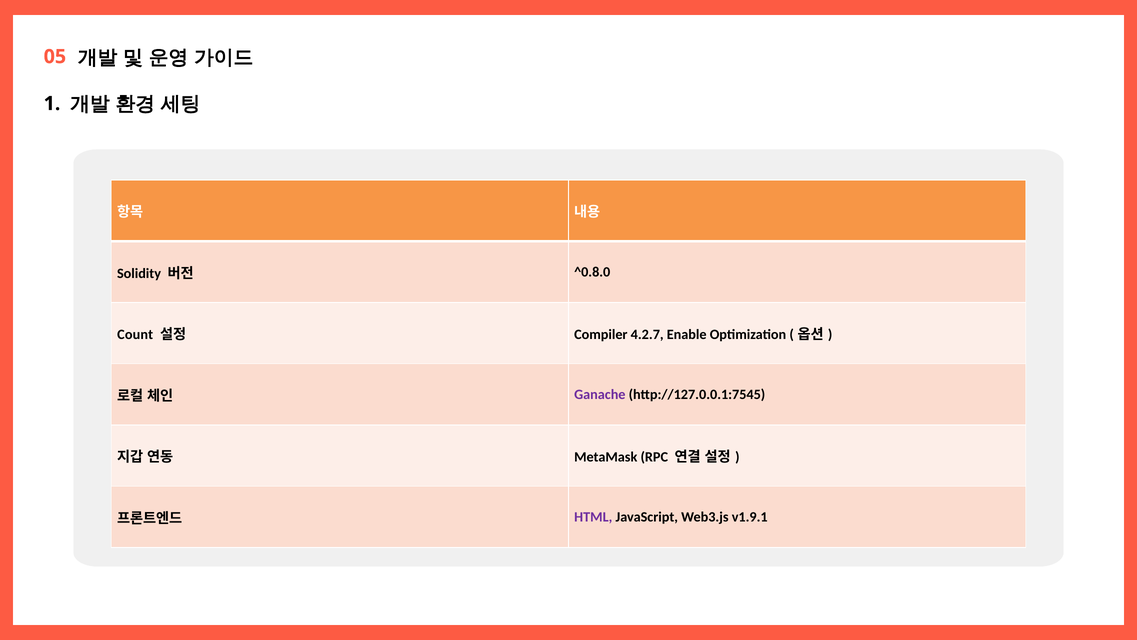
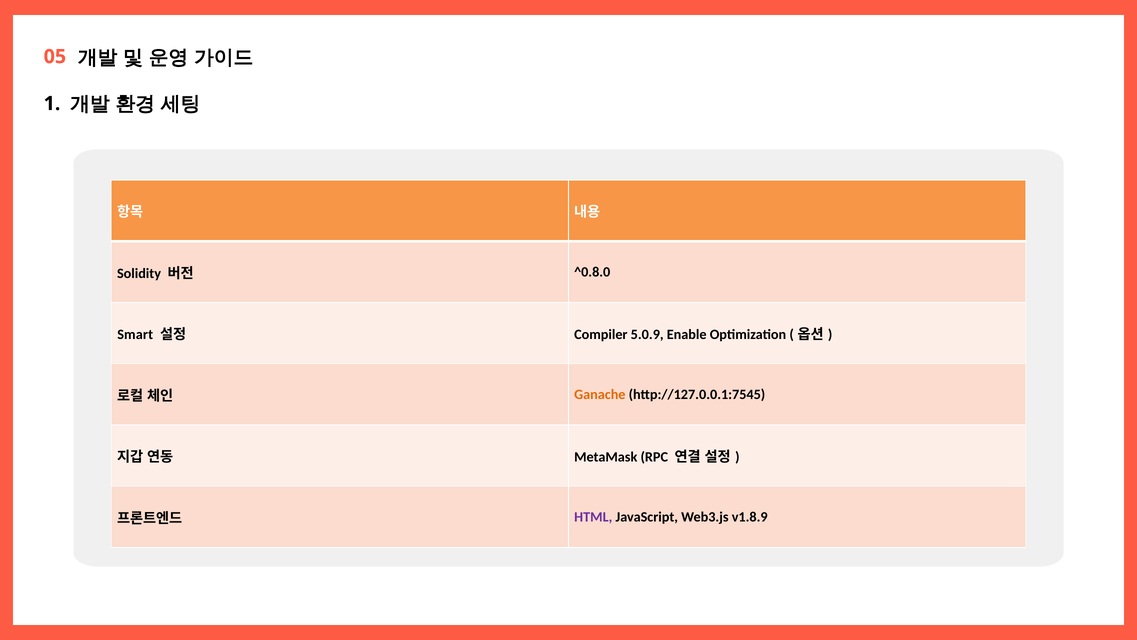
Count: Count -> Smart
4.2.7: 4.2.7 -> 5.0.9
Ganache colour: purple -> orange
v1.9.1: v1.9.1 -> v1.8.9
